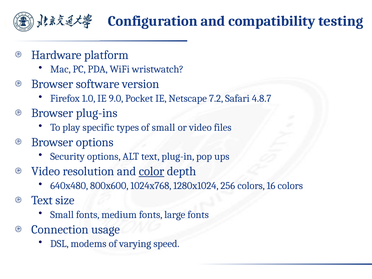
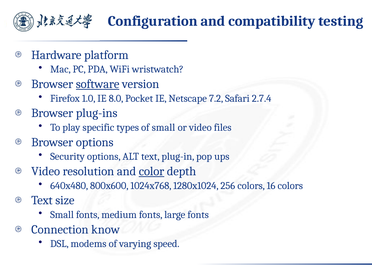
software underline: none -> present
9.0: 9.0 -> 8.0
4.8.7: 4.8.7 -> 2.7.4
usage: usage -> know
